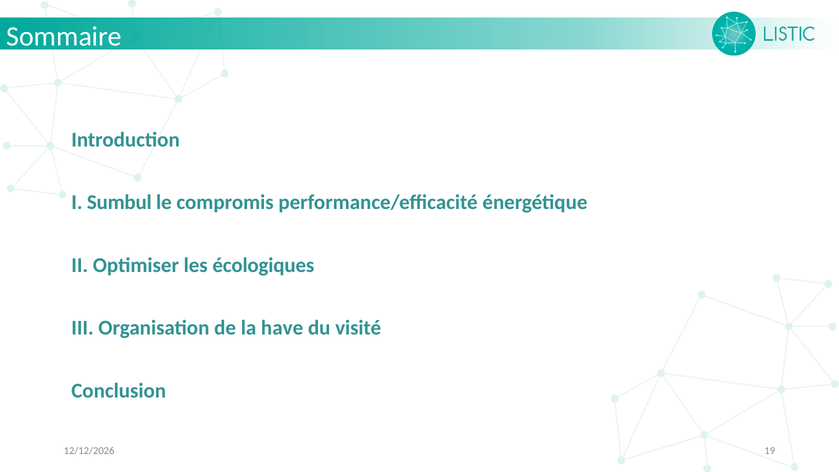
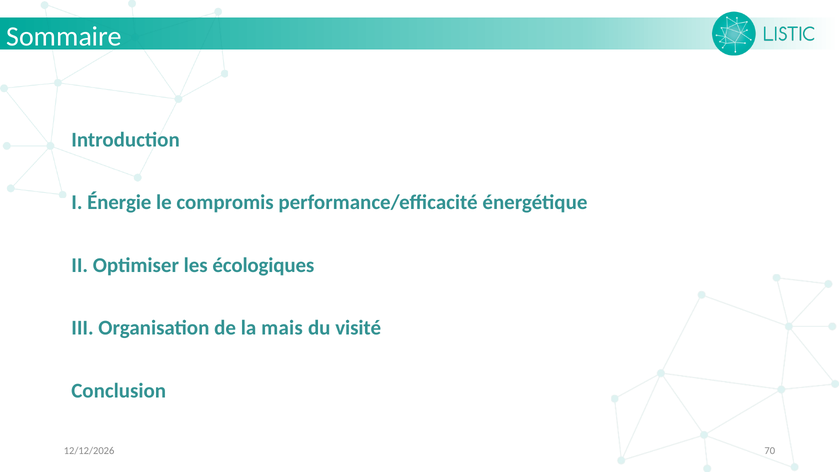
Sumbul: Sumbul -> Énergie
have: have -> mais
19: 19 -> 70
